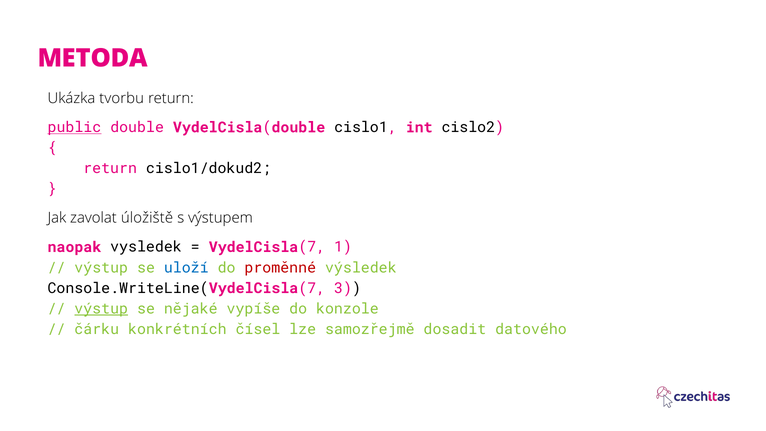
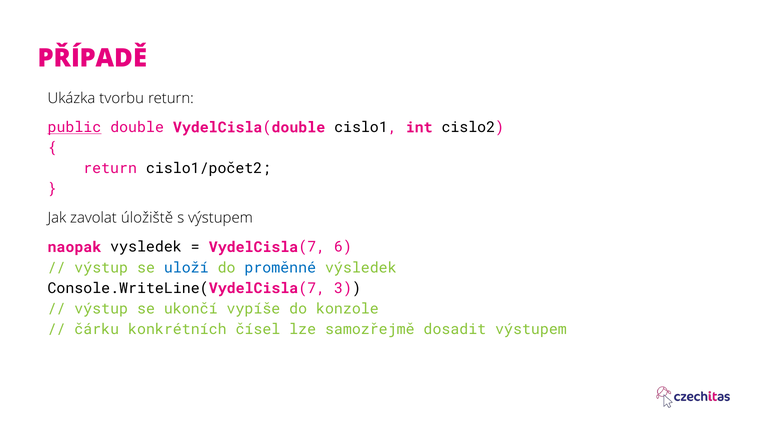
METODA: METODA -> PŘÍPADĚ
cislo1/dokud2: cislo1/dokud2 -> cislo1/počet2
1: 1 -> 6
proměnné colour: red -> blue
výstup at (101, 309) underline: present -> none
nějaké: nějaké -> ukončí
dosadit datového: datového -> výstupem
